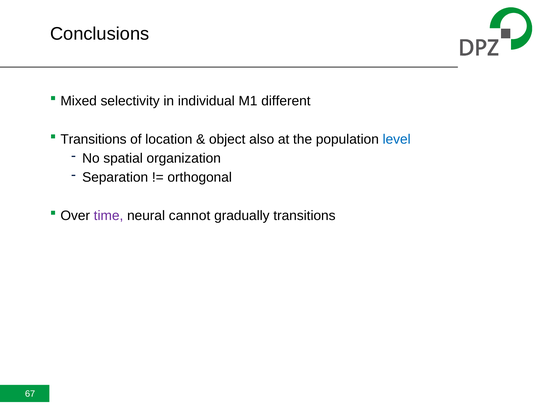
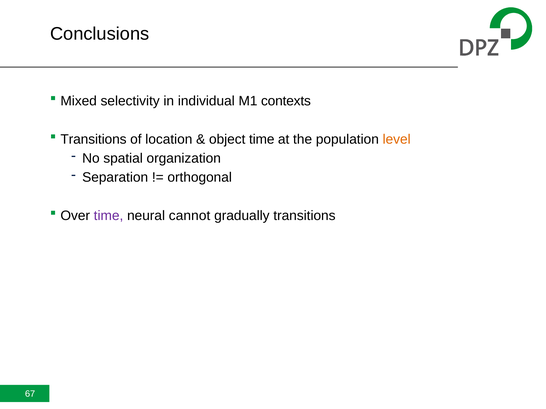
different: different -> contexts
object also: also -> time
level colour: blue -> orange
